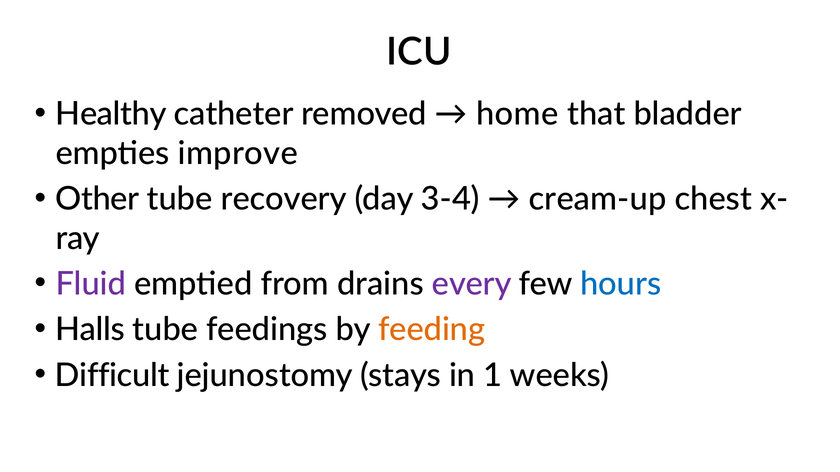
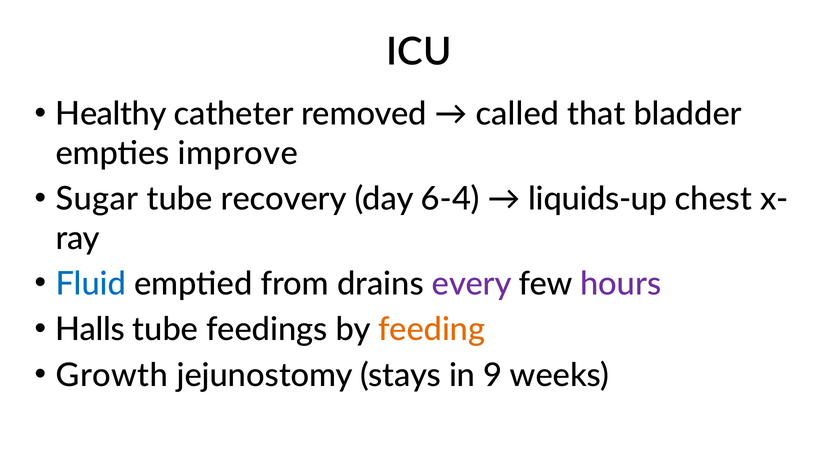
home: home -> called
Other: Other -> Sugar
3-4: 3-4 -> 6-4
cream-up: cream-up -> liquids-up
Fluid colour: purple -> blue
hours colour: blue -> purple
Difficult: Difficult -> Growth
1: 1 -> 9
